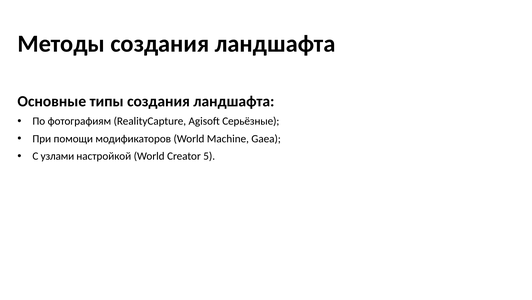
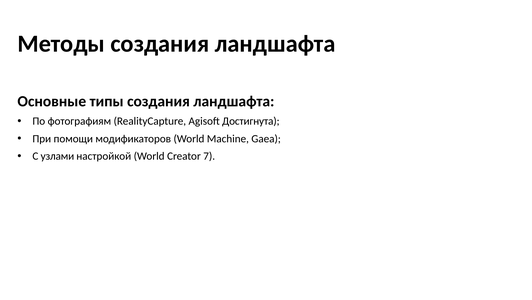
Серьёзные: Серьёзные -> Достигнута
5: 5 -> 7
